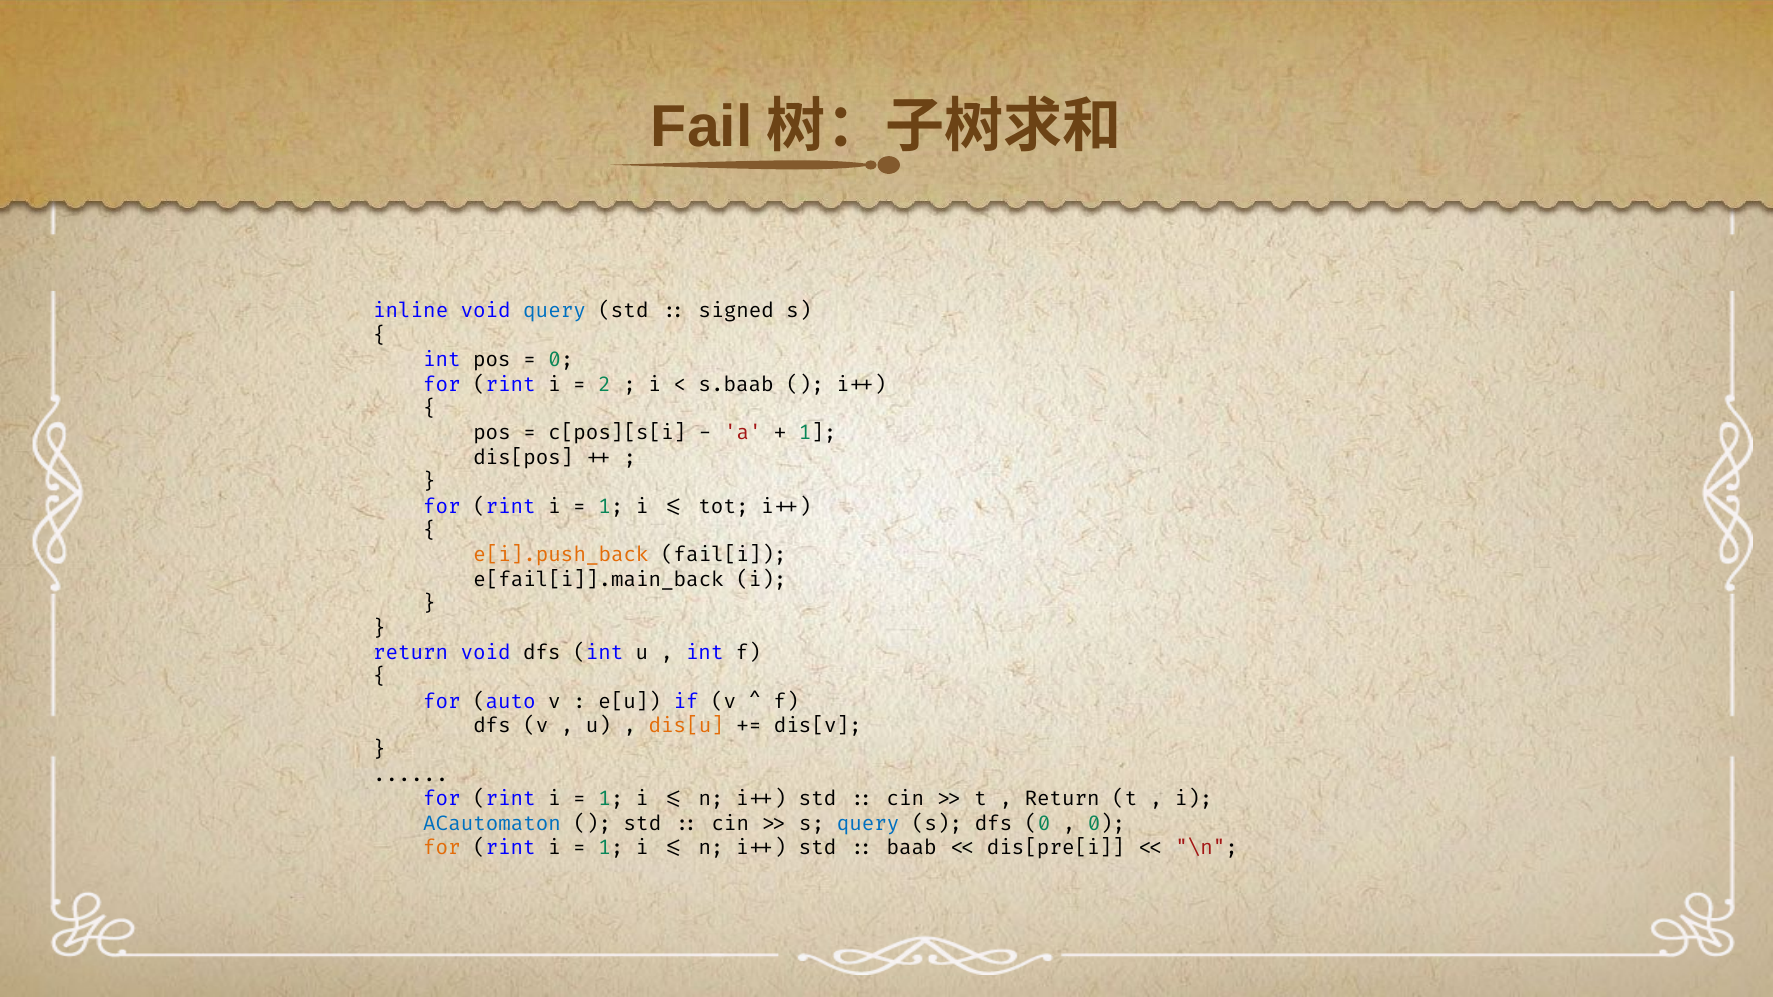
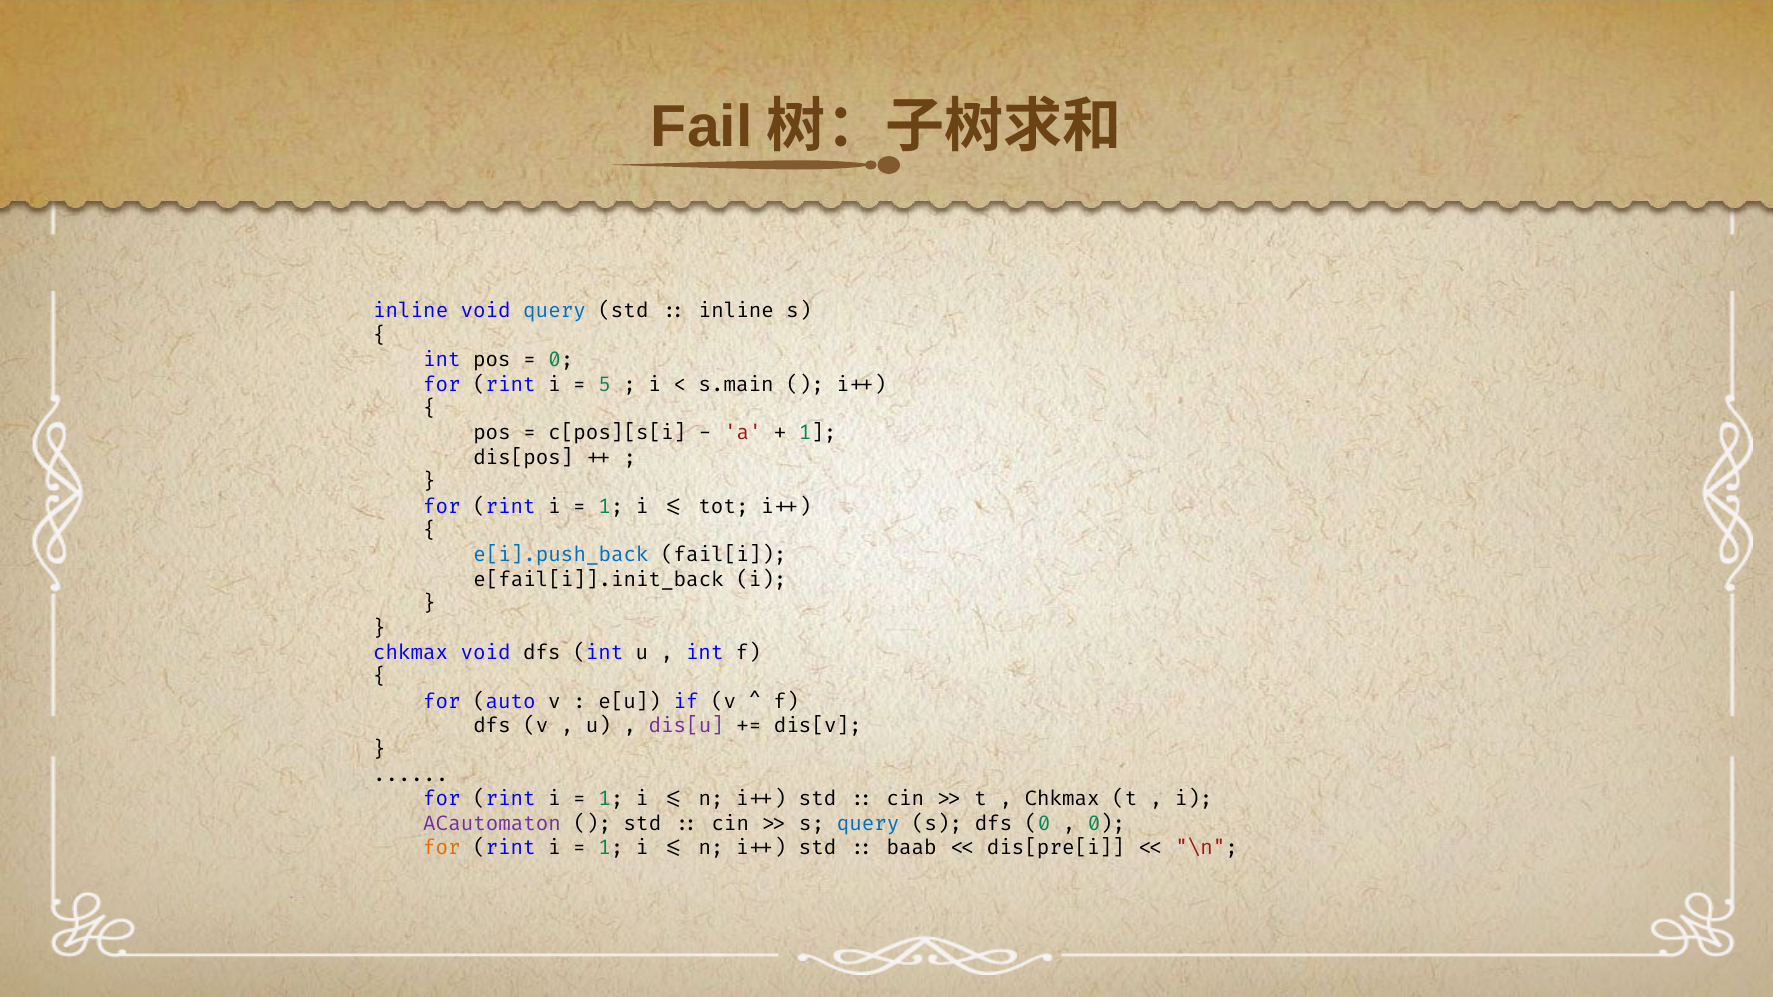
signed at (736, 311): signed -> inline
2: 2 -> 5
s.baab: s.baab -> s.main
e[i].push_back colour: orange -> blue
e[fail[i]].main_back: e[fail[i]].main_back -> e[fail[i]].init_back
return at (411, 653): return -> chkmax
dis[u colour: orange -> purple
Return at (1062, 799): Return -> Chkmax
ACautomaton colour: blue -> purple
